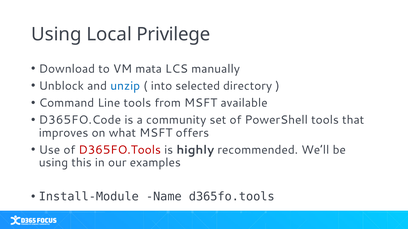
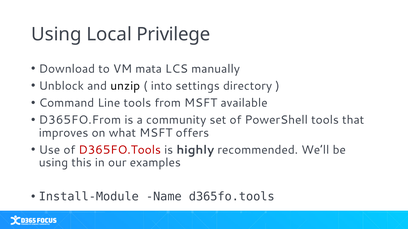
unzip colour: blue -> black
selected: selected -> settings
D365FO.Code: D365FO.Code -> D365FO.From
